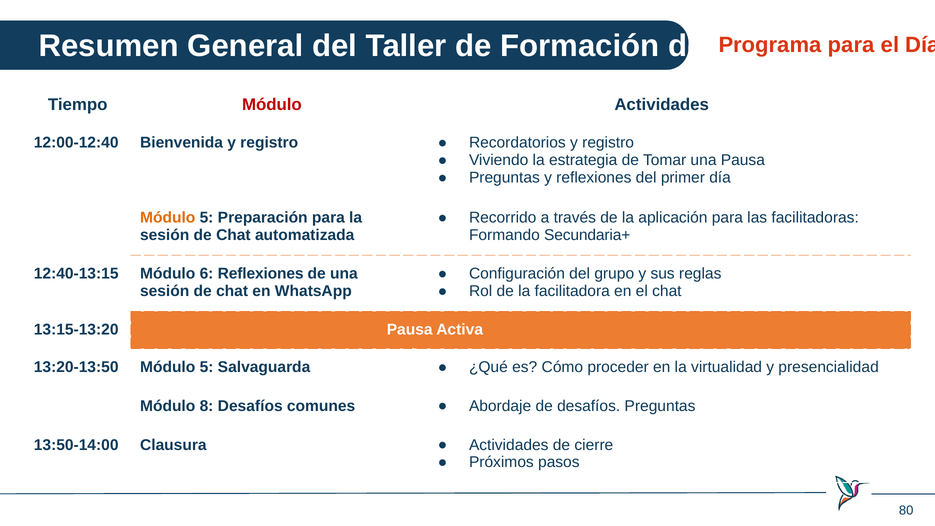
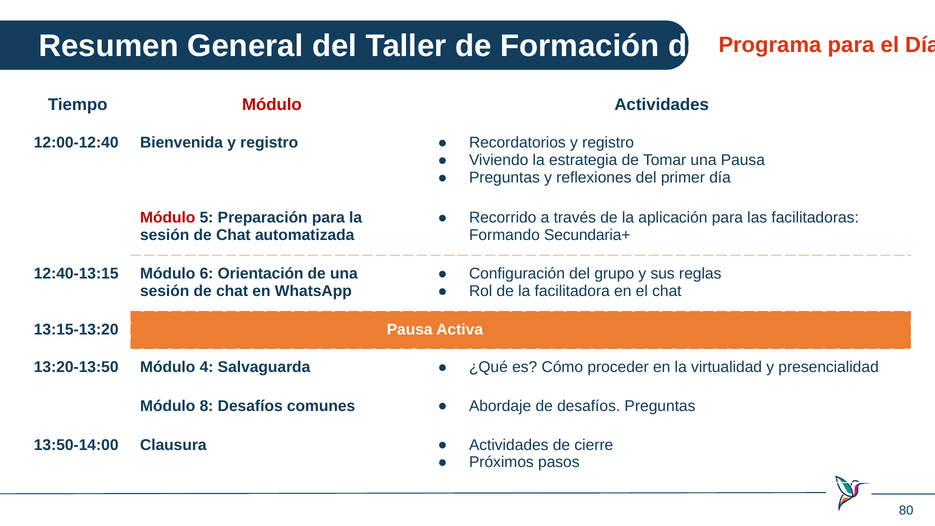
Módulo at (168, 217) colour: orange -> red
6 Reflexiones: Reflexiones -> Orientación
13:20-13:50 Módulo 5: 5 -> 4
